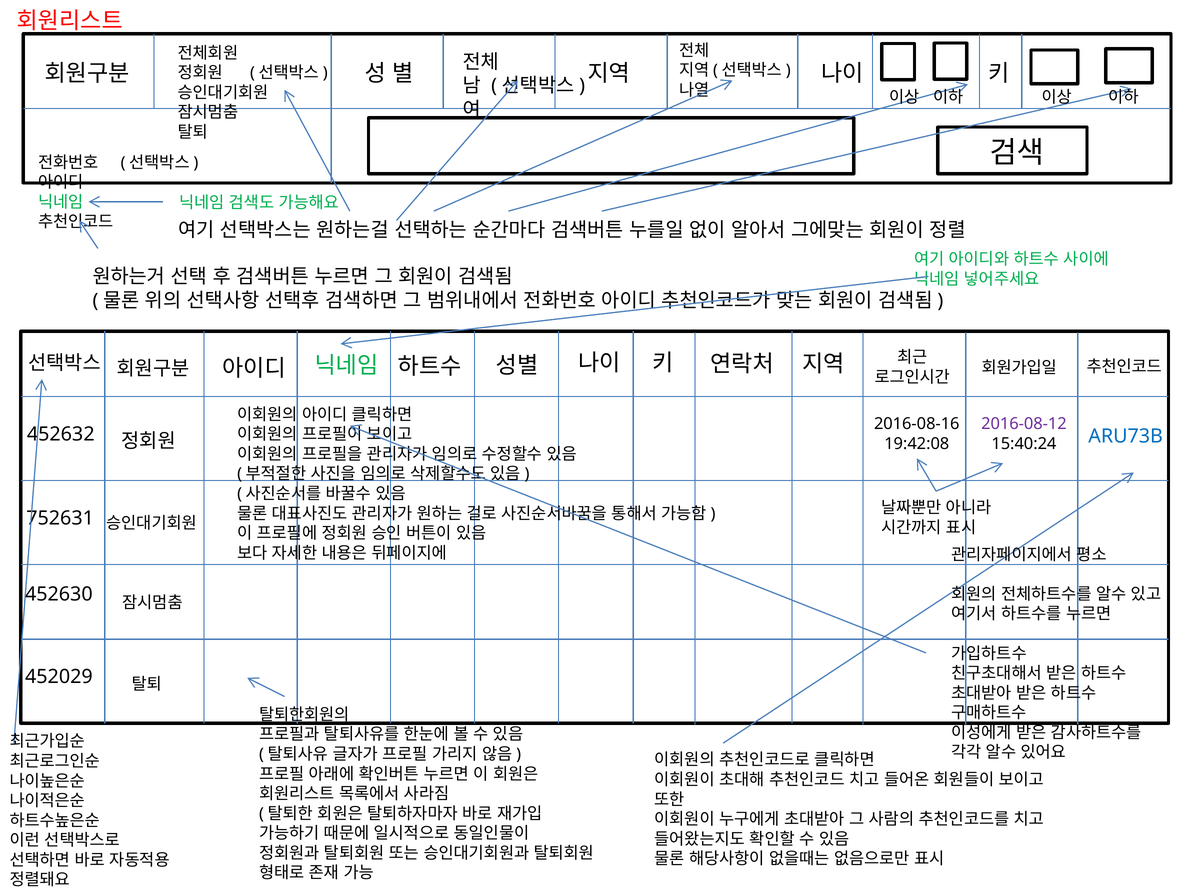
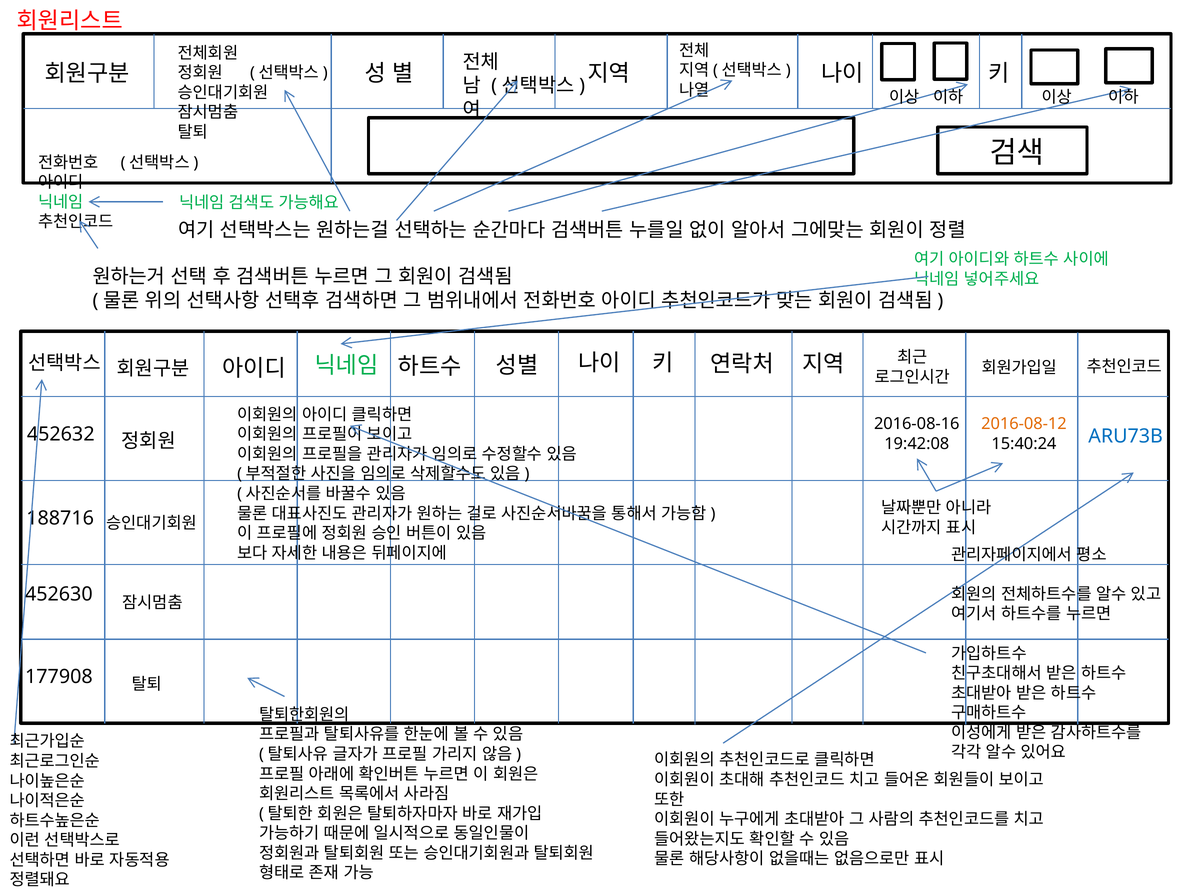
2016-08-12 colour: purple -> orange
752631: 752631 -> 188716
452029: 452029 -> 177908
